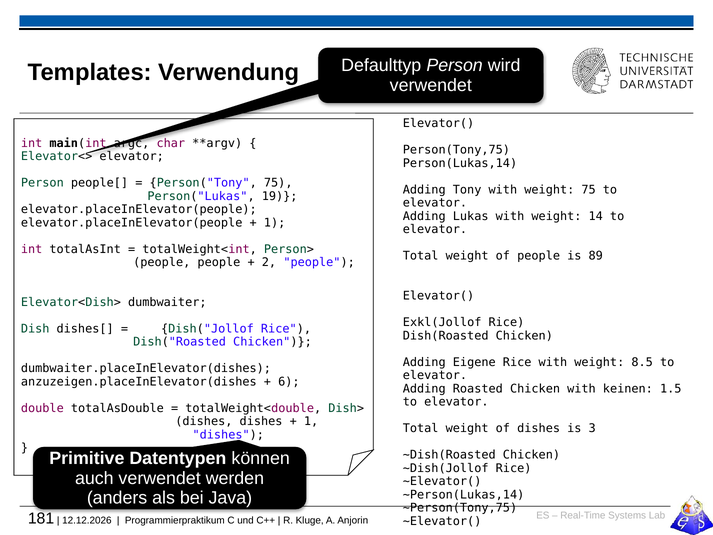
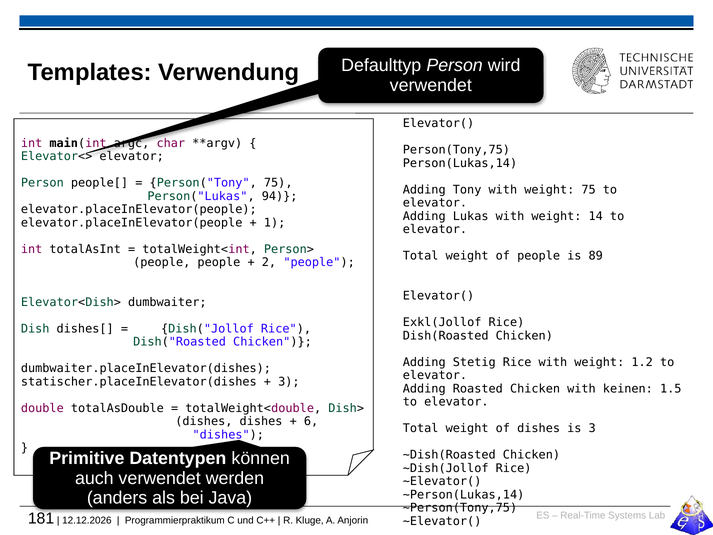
19: 19 -> 94
Eigene: Eigene -> Stetig
8.5: 8.5 -> 1.2
anzuzeigen.placeInElevator(dishes: anzuzeigen.placeInElevator(dishes -> statischer.placeInElevator(dishes
6 at (289, 382): 6 -> 3
1 at (311, 421): 1 -> 6
